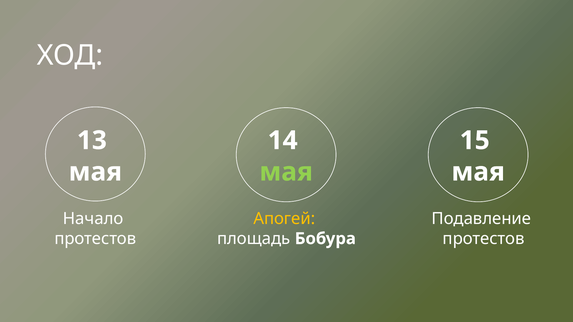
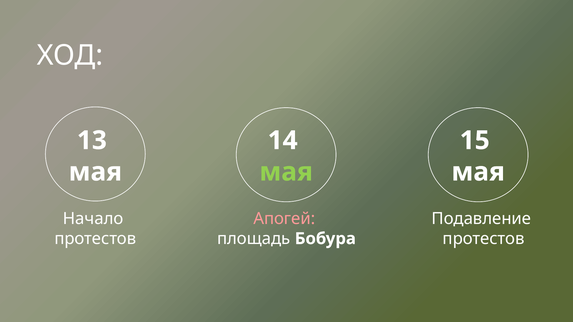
Апогей colour: yellow -> pink
